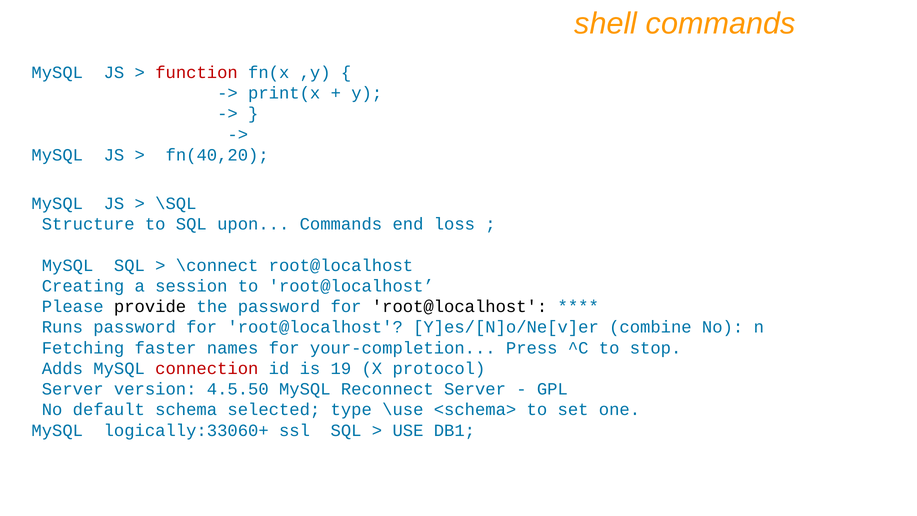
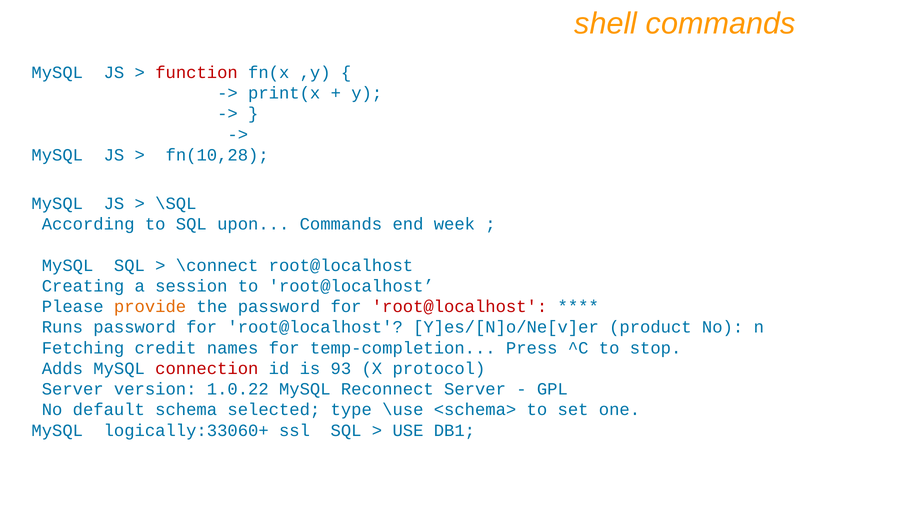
fn(40,20: fn(40,20 -> fn(10,28
Structure: Structure -> According
loss: loss -> week
provide colour: black -> orange
root@localhost at (460, 306) colour: black -> red
combine: combine -> product
faster: faster -> credit
your-completion: your-completion -> temp-completion
19: 19 -> 93
4.5.50: 4.5.50 -> 1.0.22
